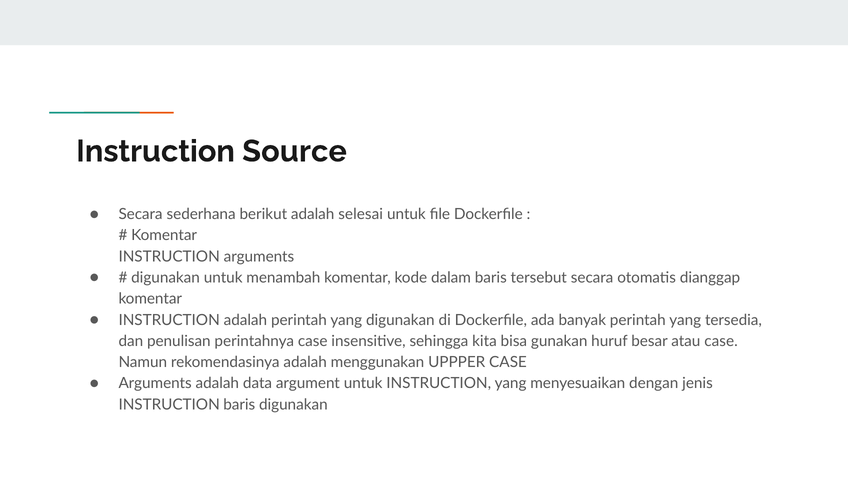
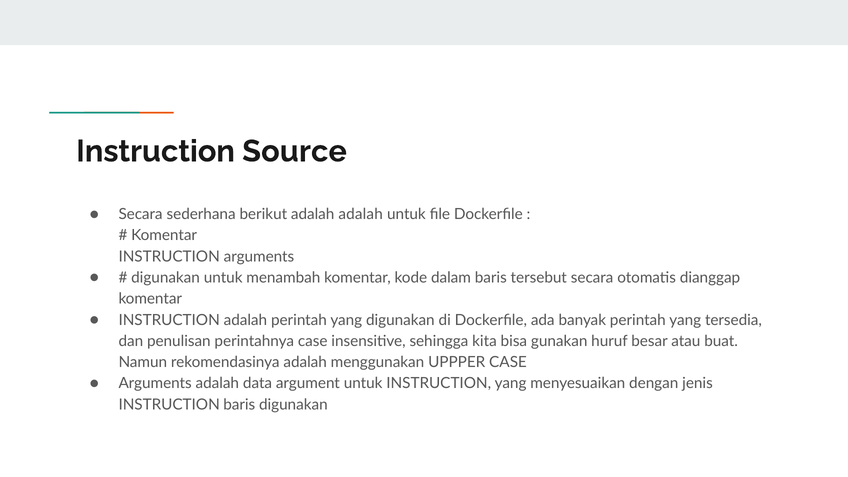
adalah selesai: selesai -> adalah
atau case: case -> buat
